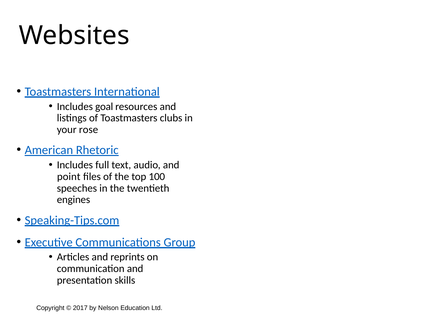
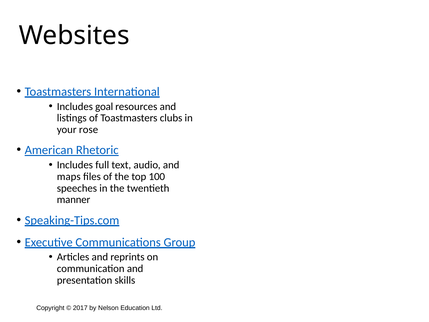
point: point -> maps
engines: engines -> manner
